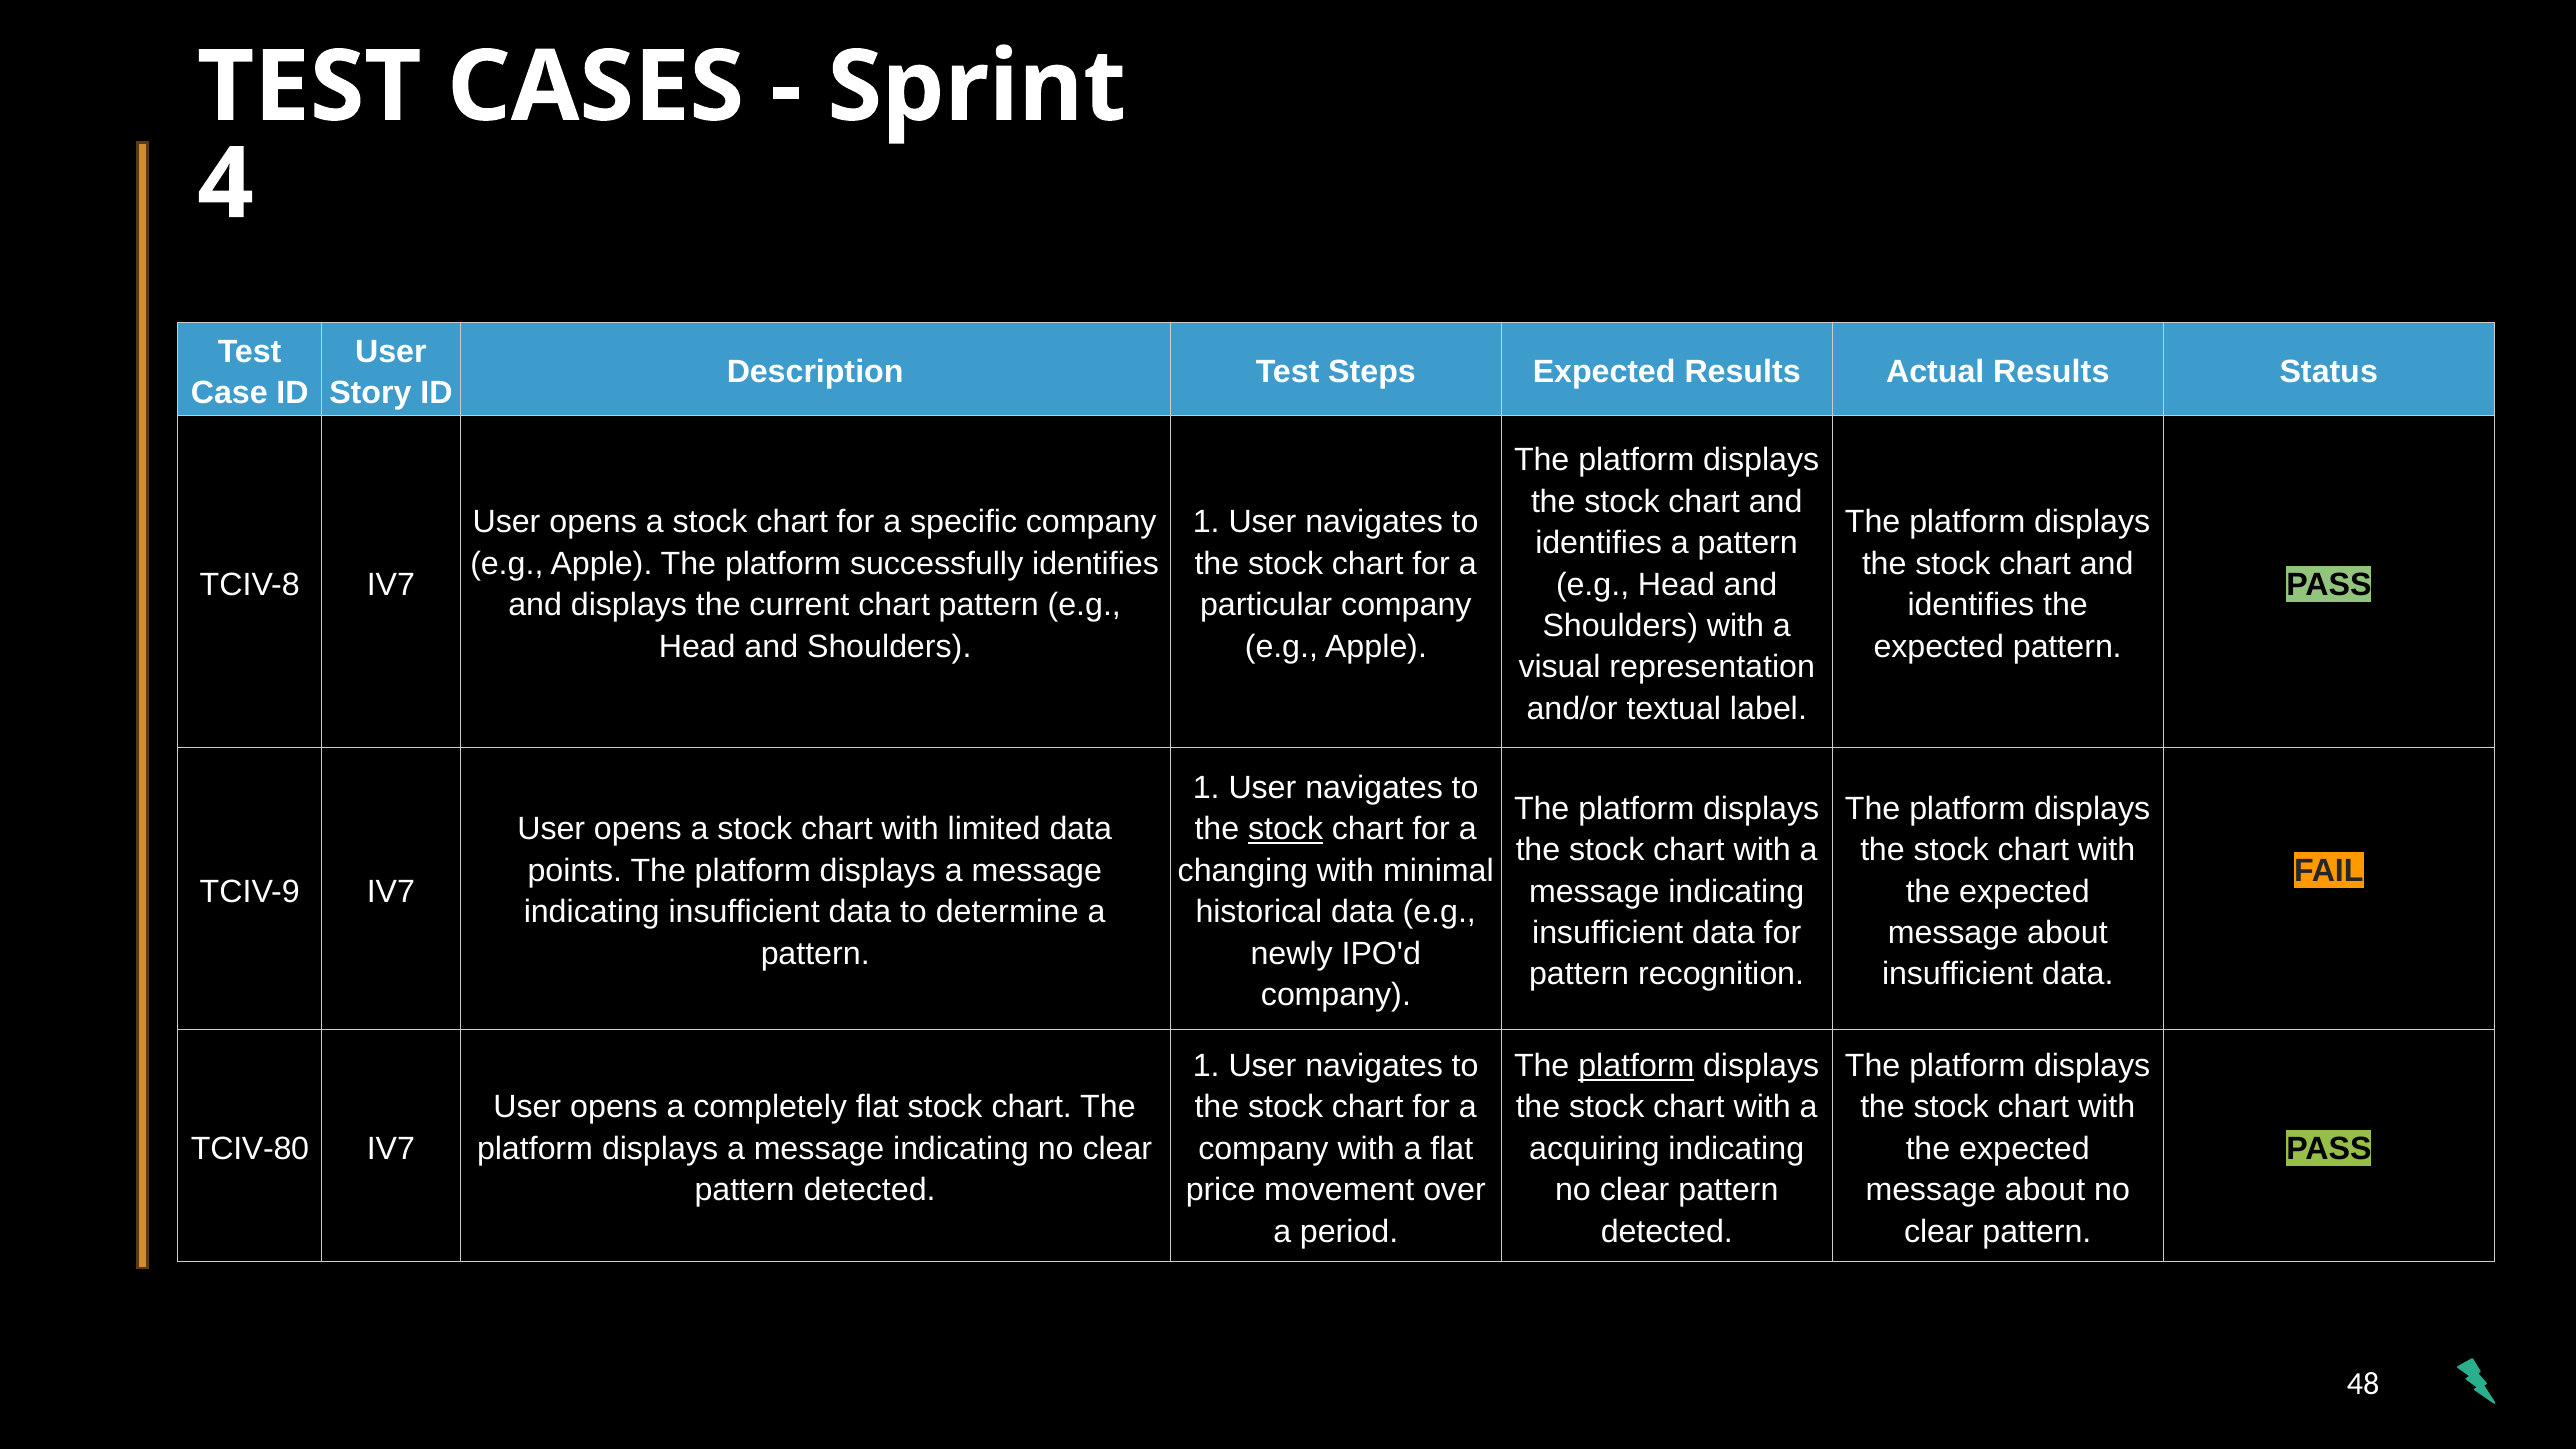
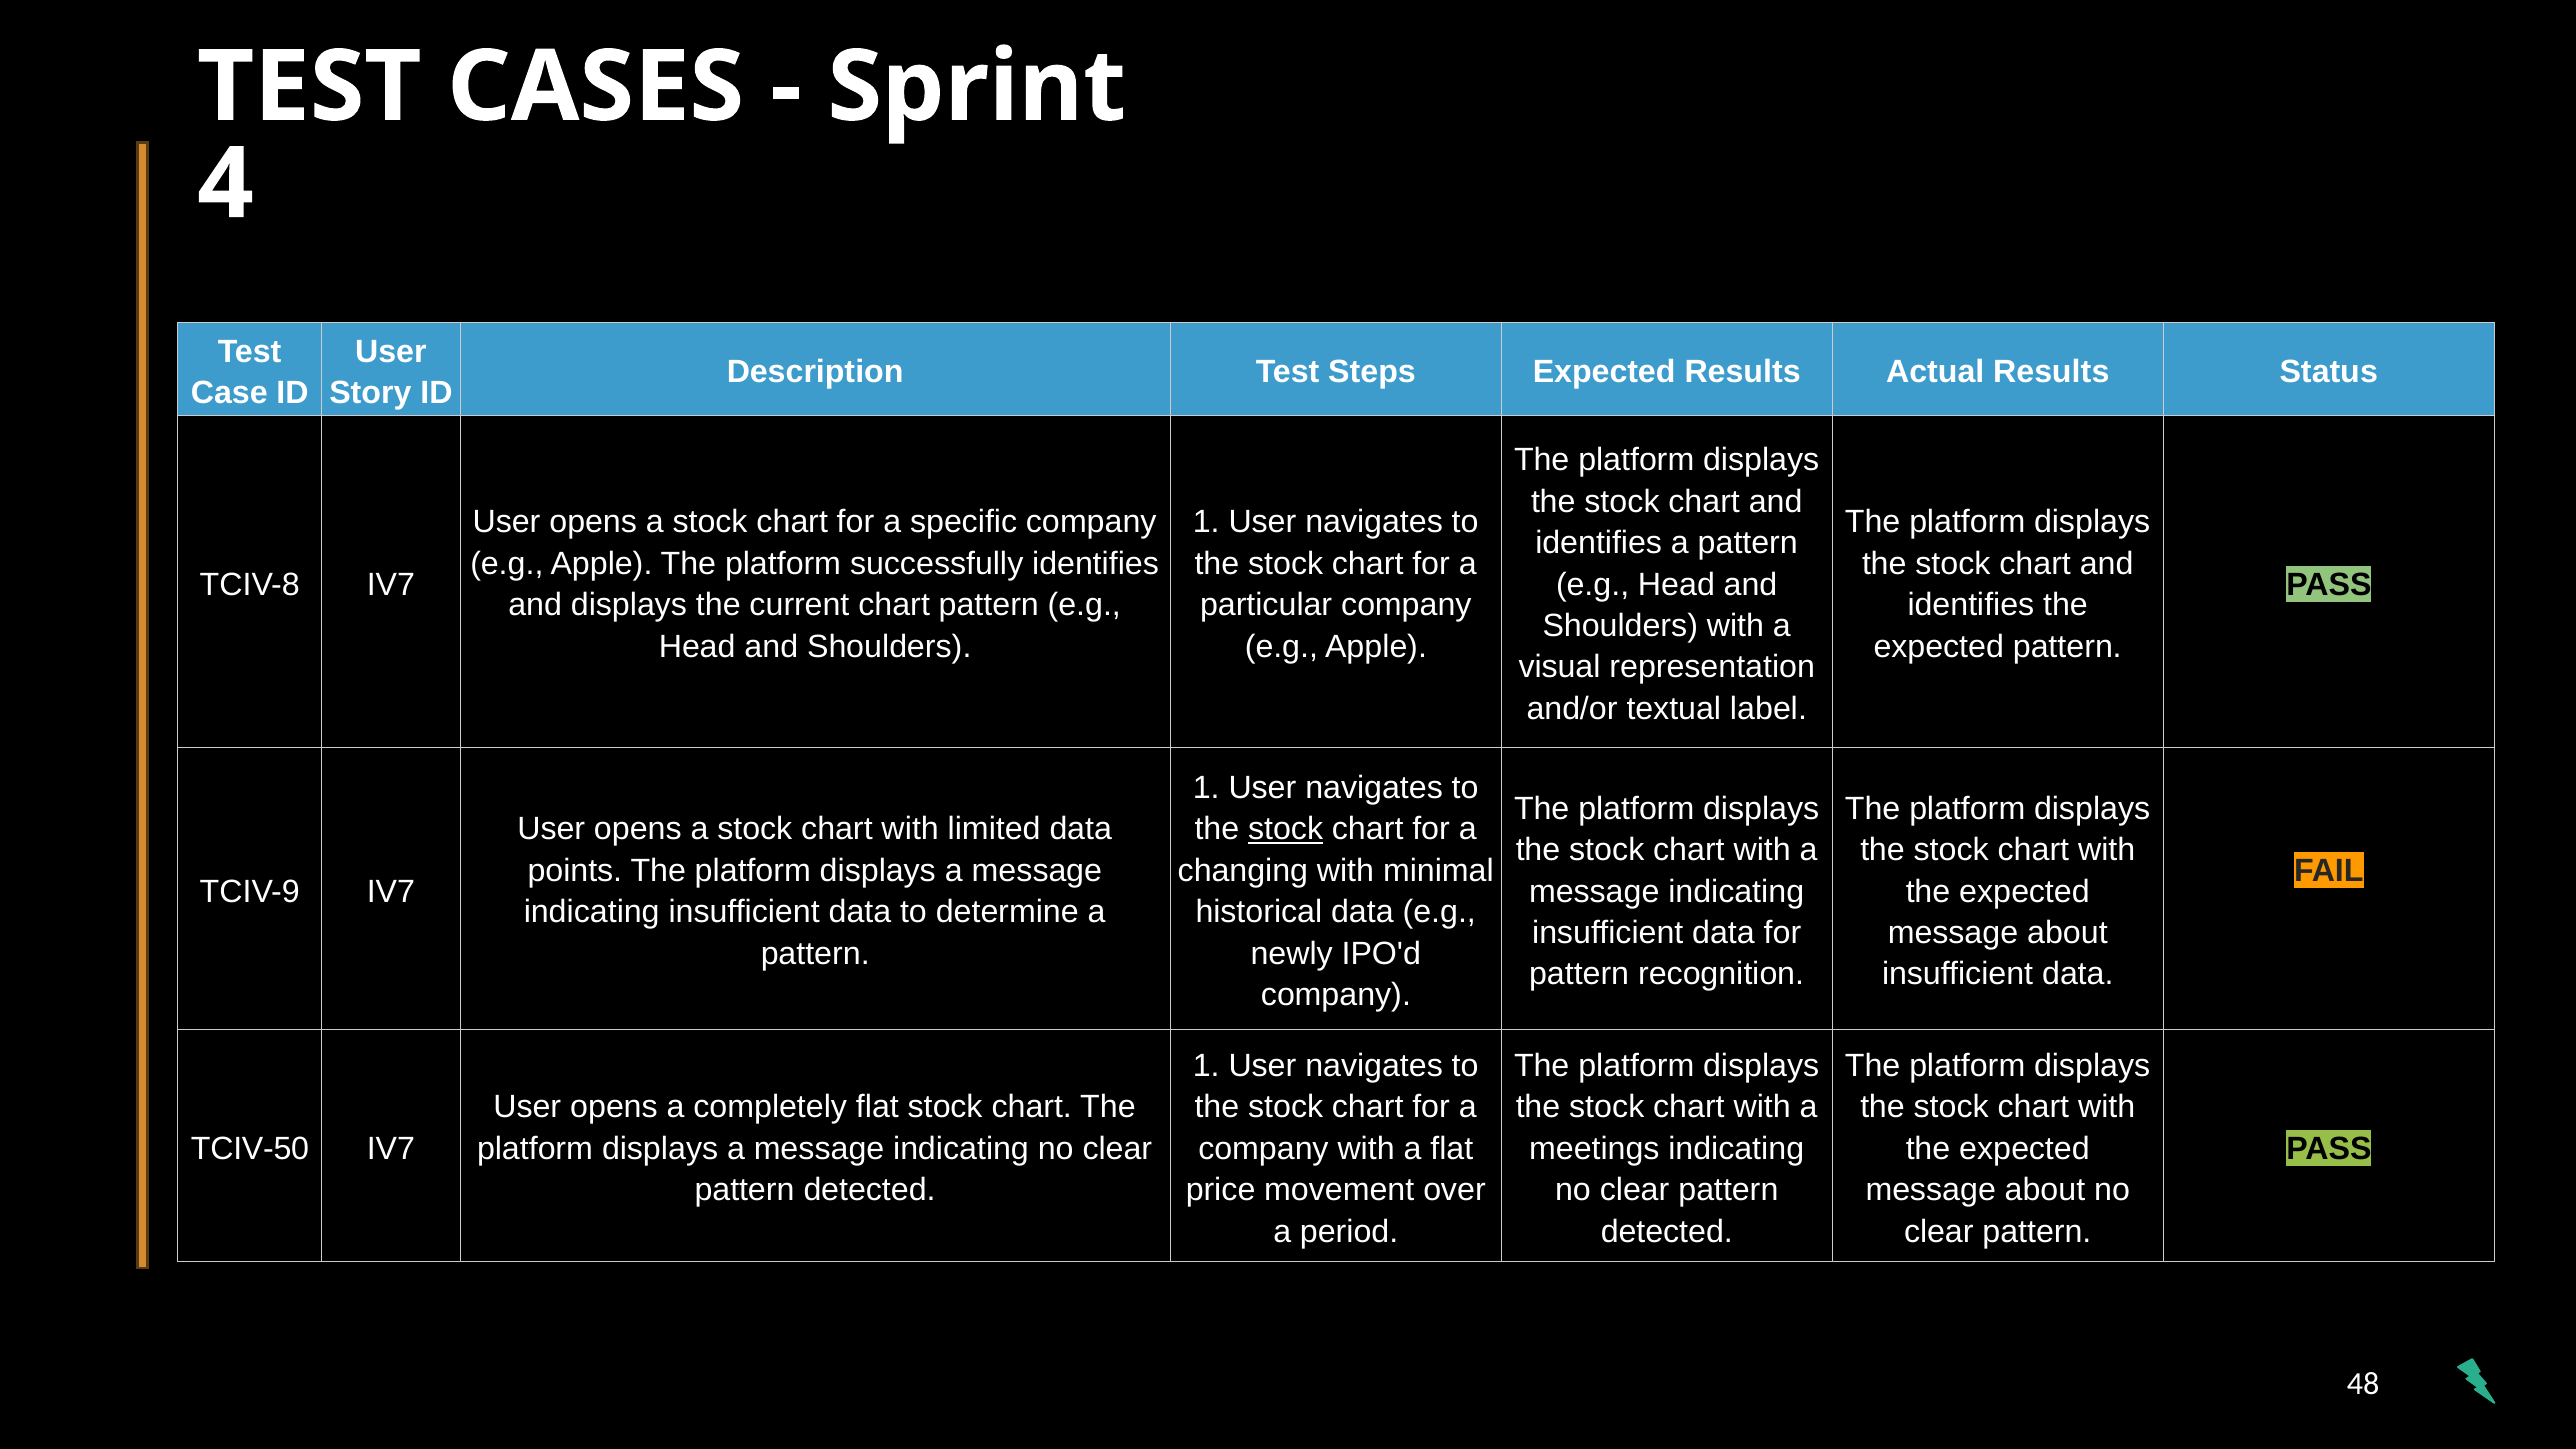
platform at (1636, 1066) underline: present -> none
TCIV-80: TCIV-80 -> TCIV-50
acquiring: acquiring -> meetings
